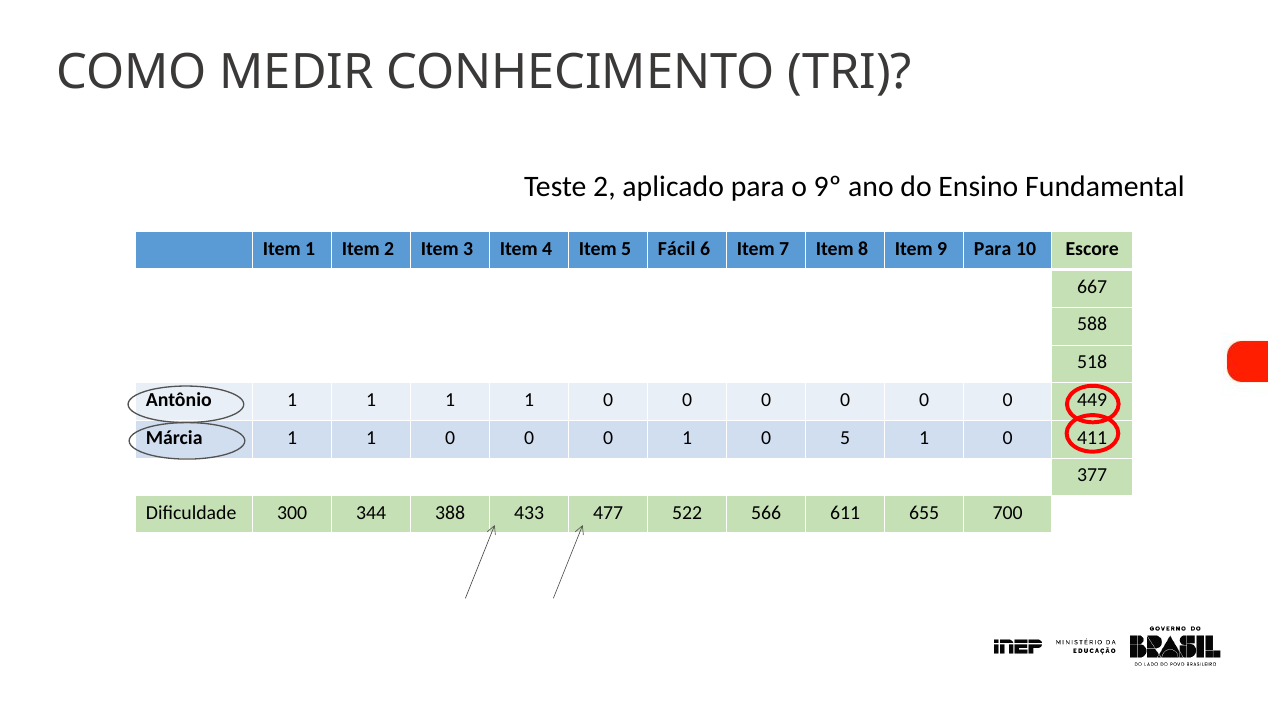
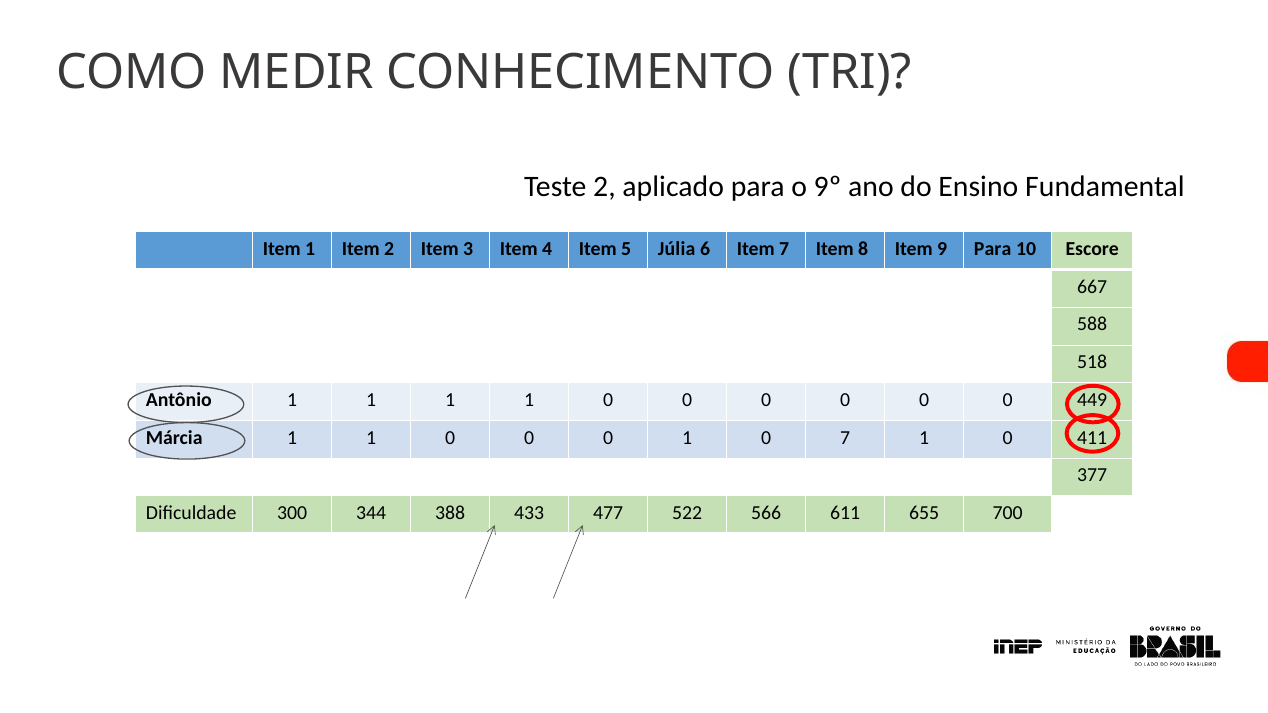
Fácil: Fácil -> Júlia
0 5: 5 -> 7
